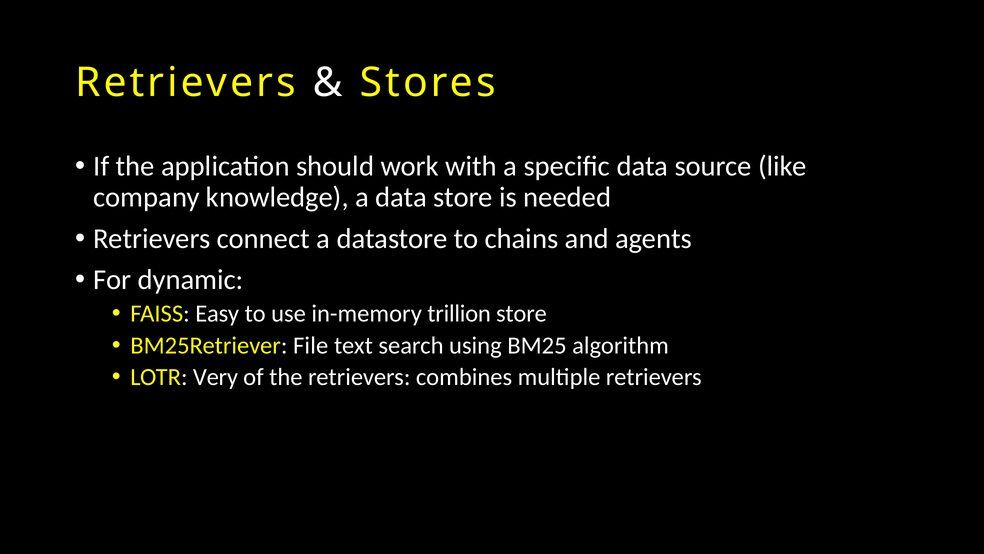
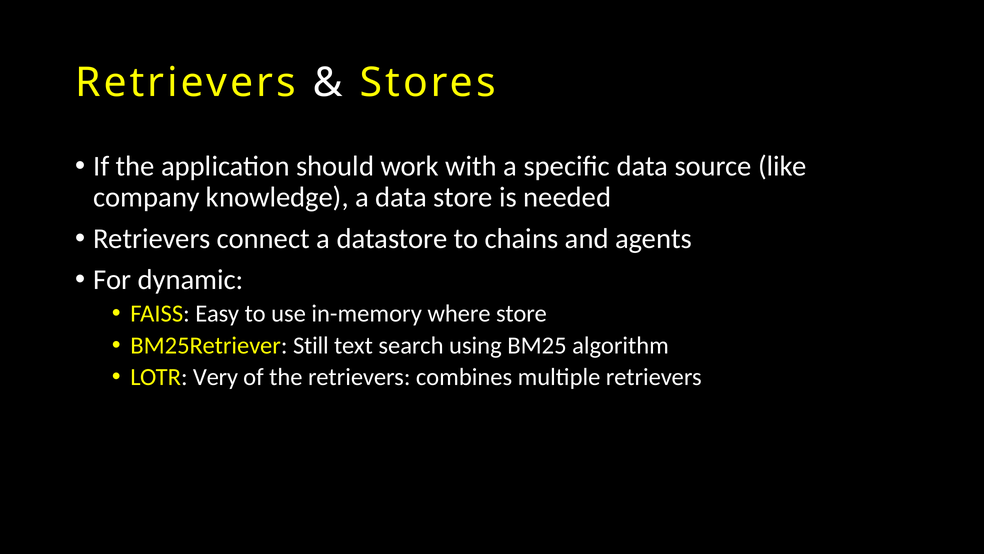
trillion: trillion -> where
File: File -> Still
